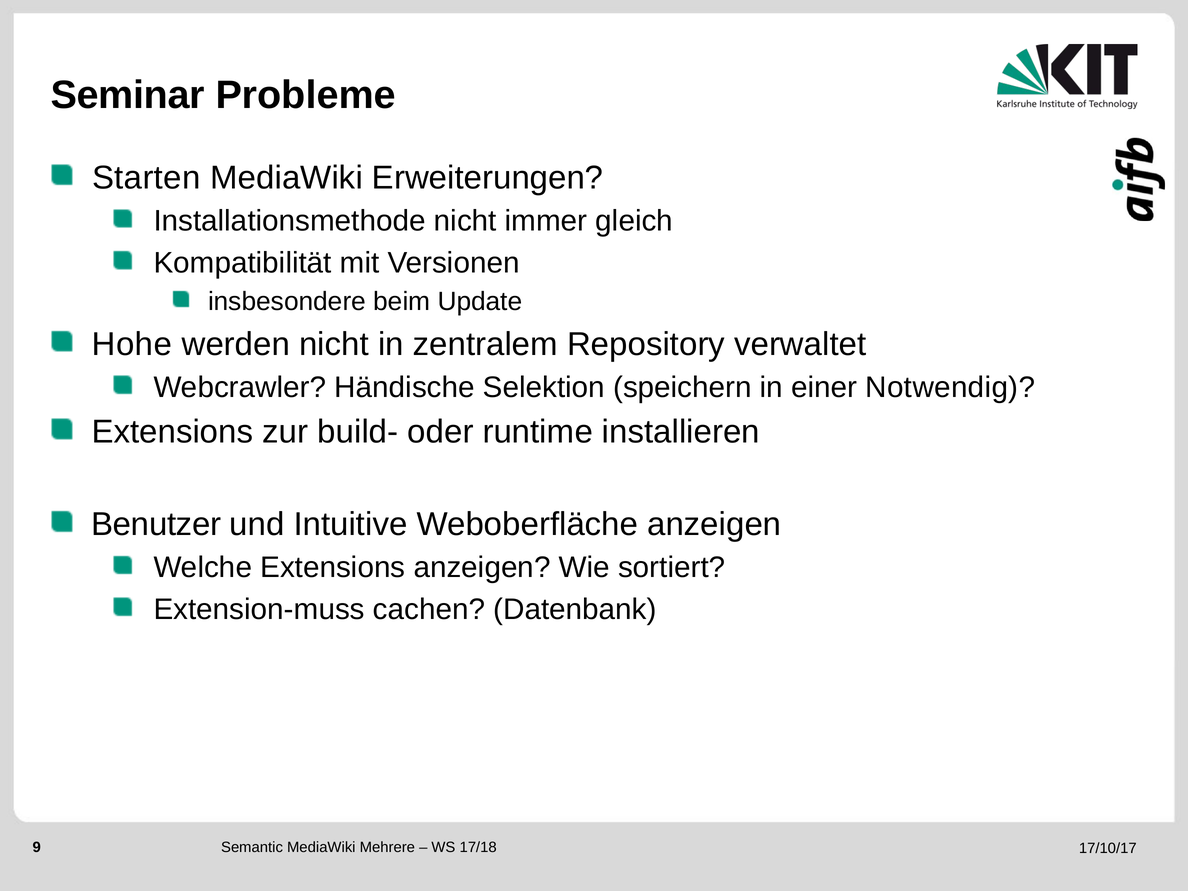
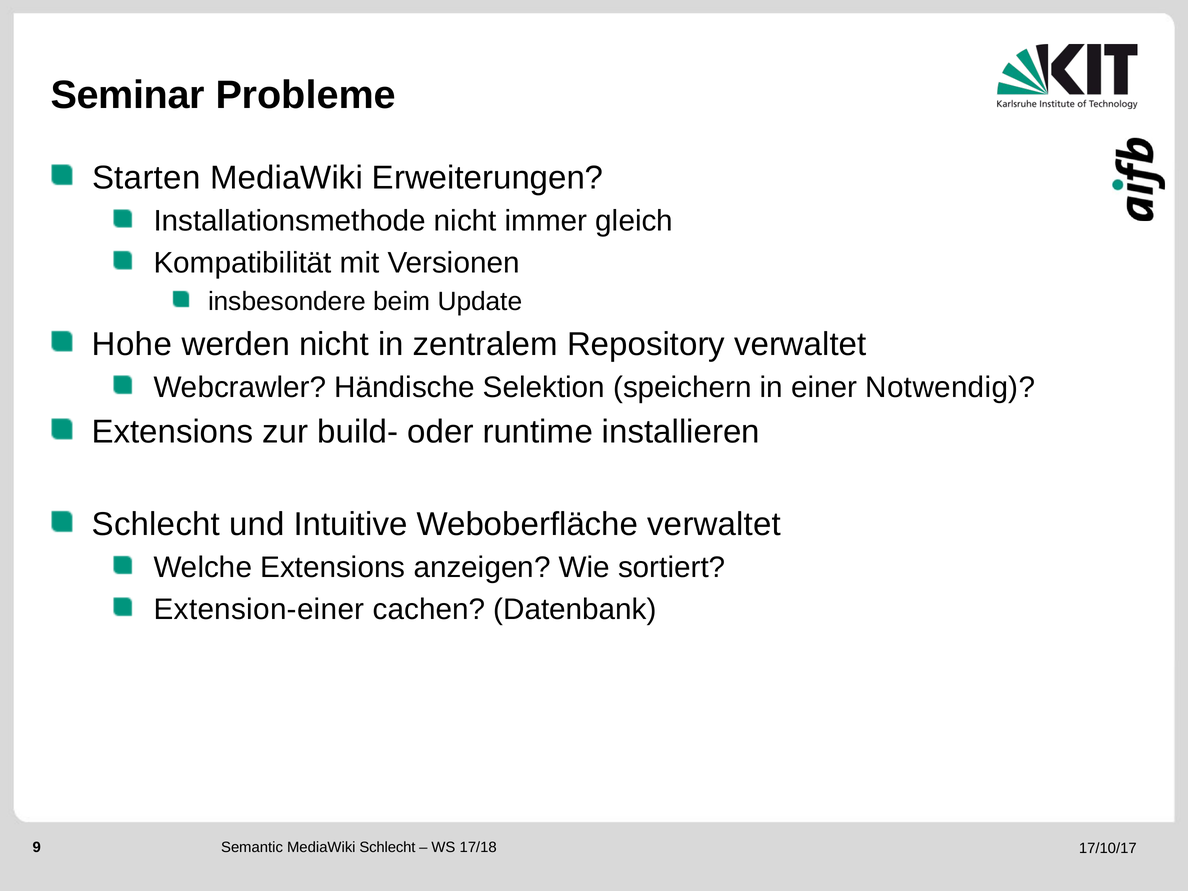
Benutzer at (156, 524): Benutzer -> Schlecht
Weboberfläche anzeigen: anzeigen -> verwaltet
Extension-muss: Extension-muss -> Extension-einer
MediaWiki Mehrere: Mehrere -> Schlecht
